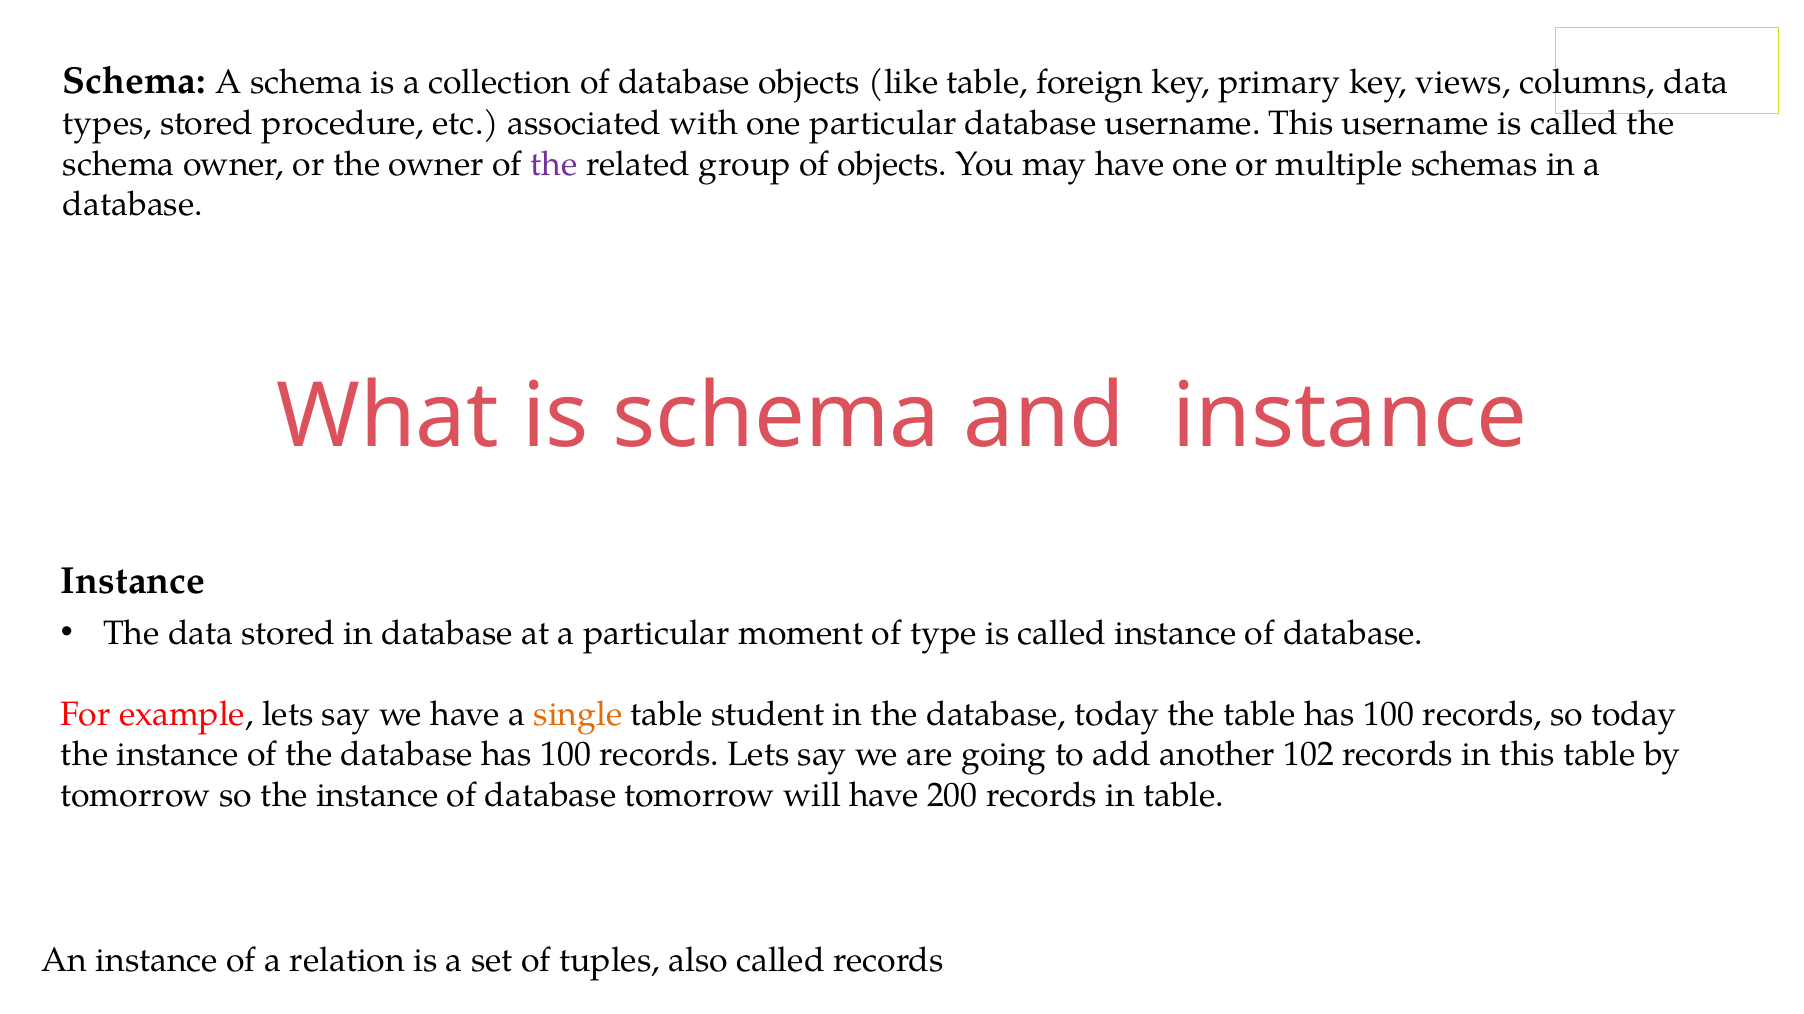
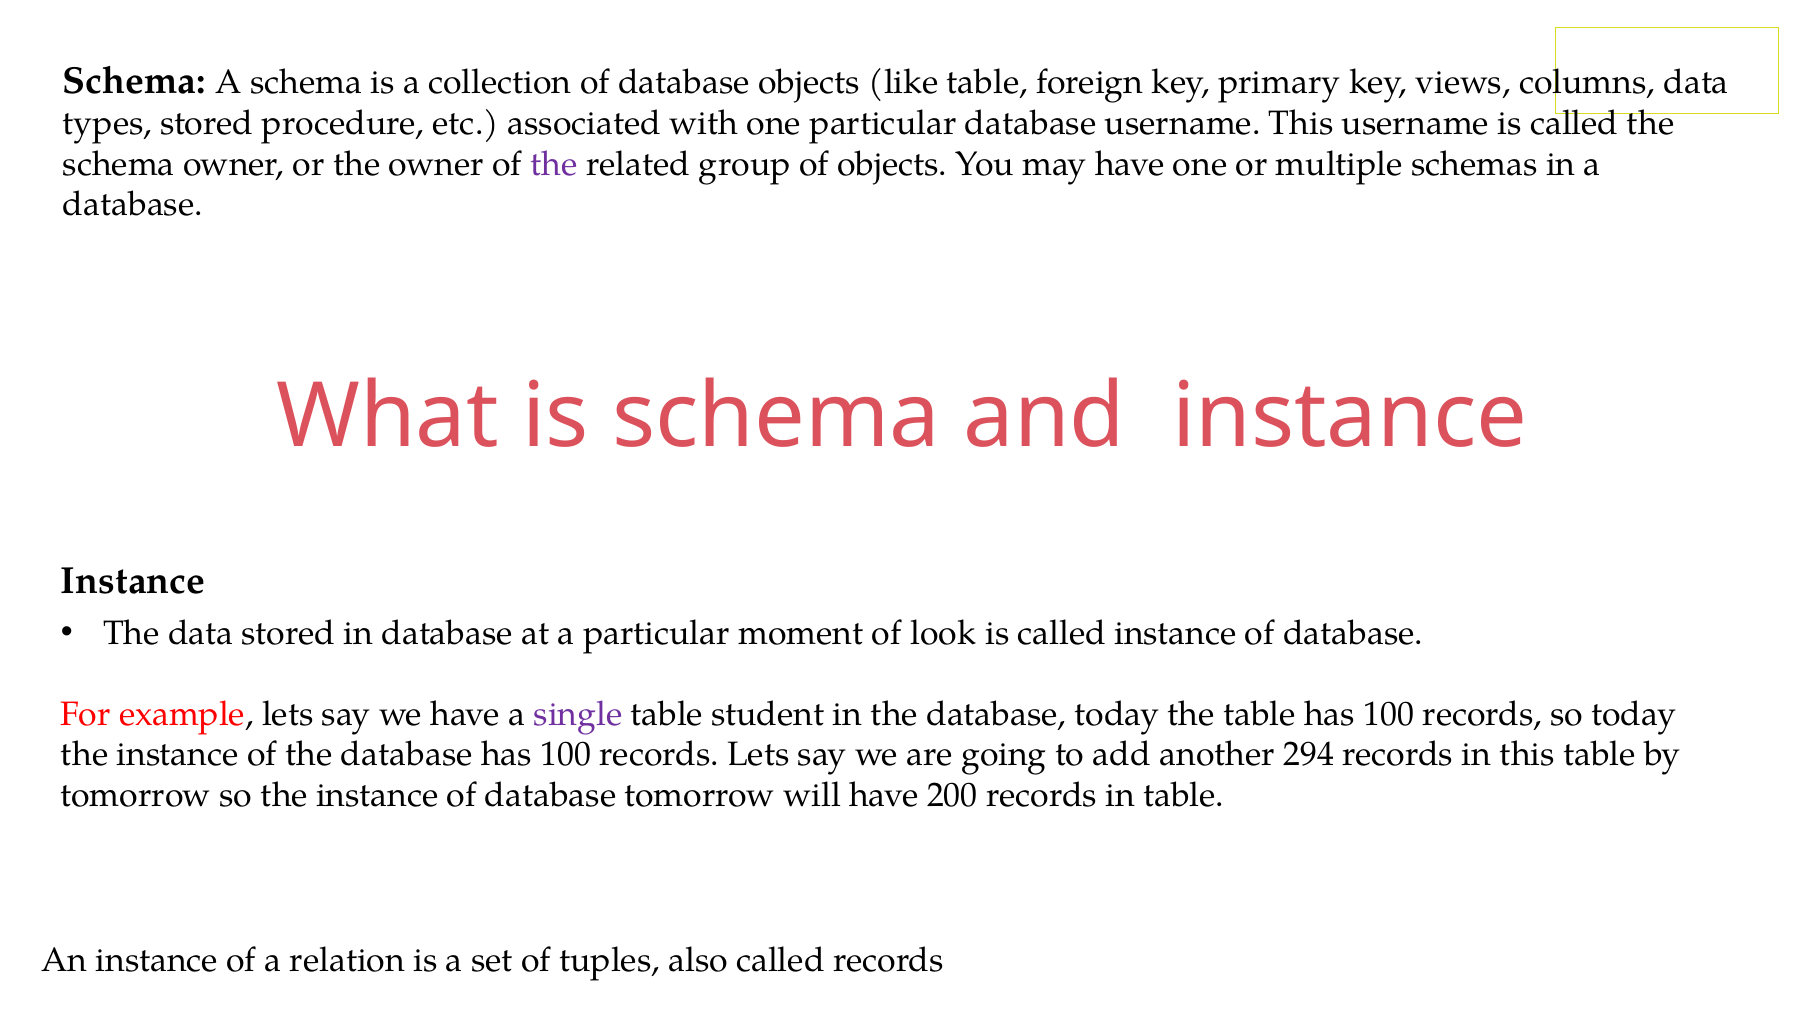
type: type -> look
single colour: orange -> purple
102: 102 -> 294
